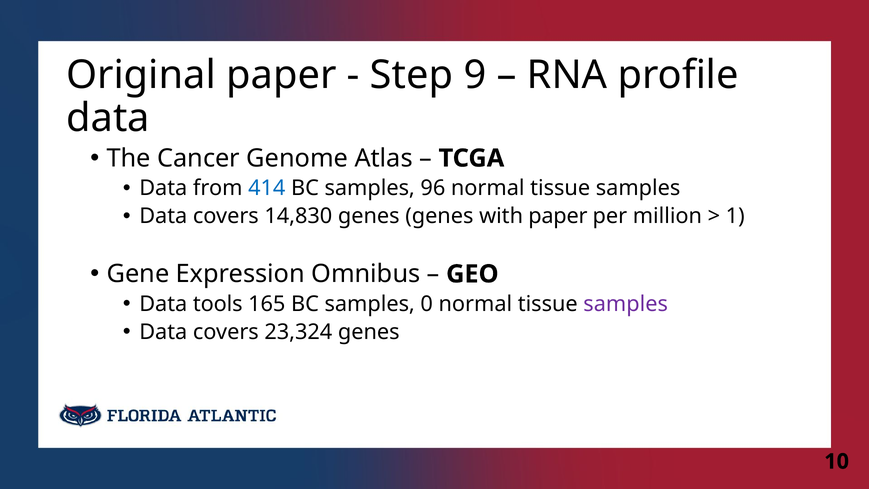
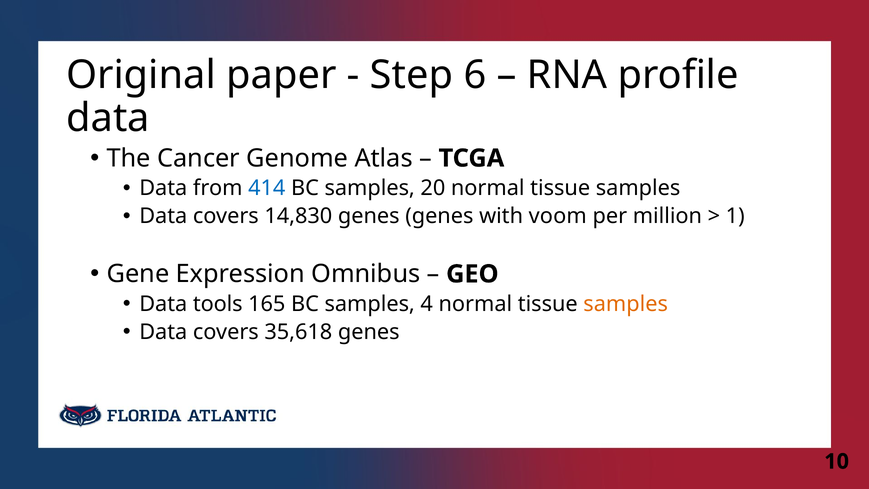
9: 9 -> 6
96: 96 -> 20
with paper: paper -> voom
0: 0 -> 4
samples at (626, 304) colour: purple -> orange
23,324: 23,324 -> 35,618
